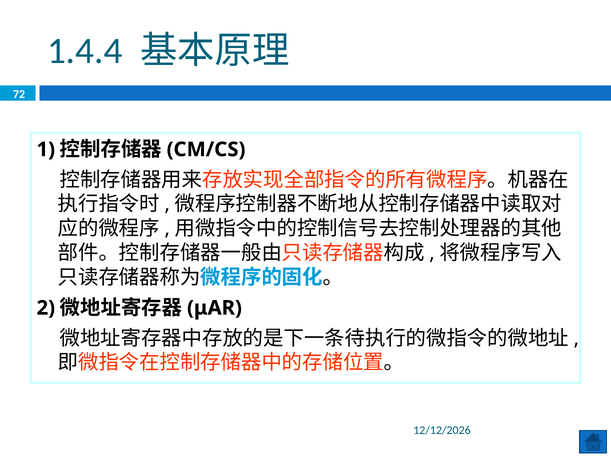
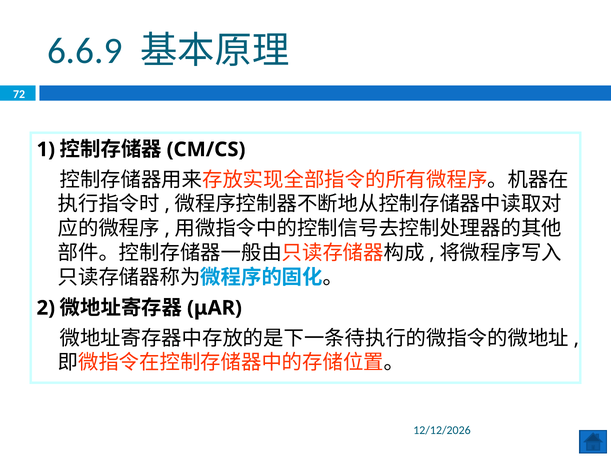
1.4.4: 1.4.4 -> 6.6.9
